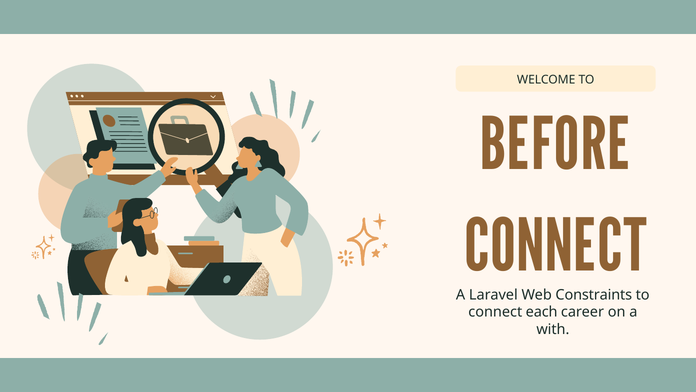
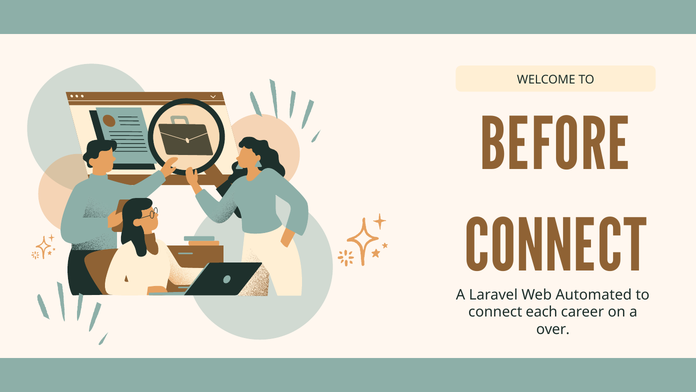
Constraints: Constraints -> Automated
with: with -> over
